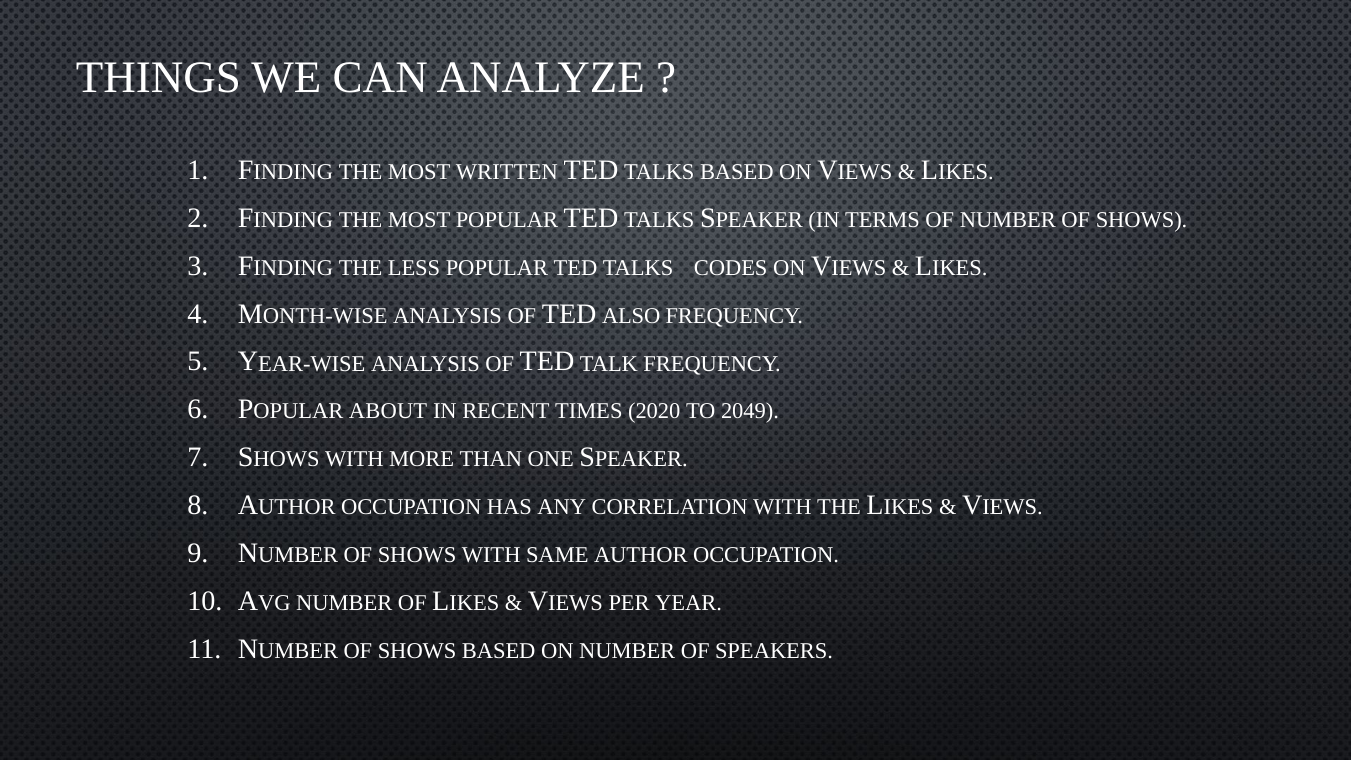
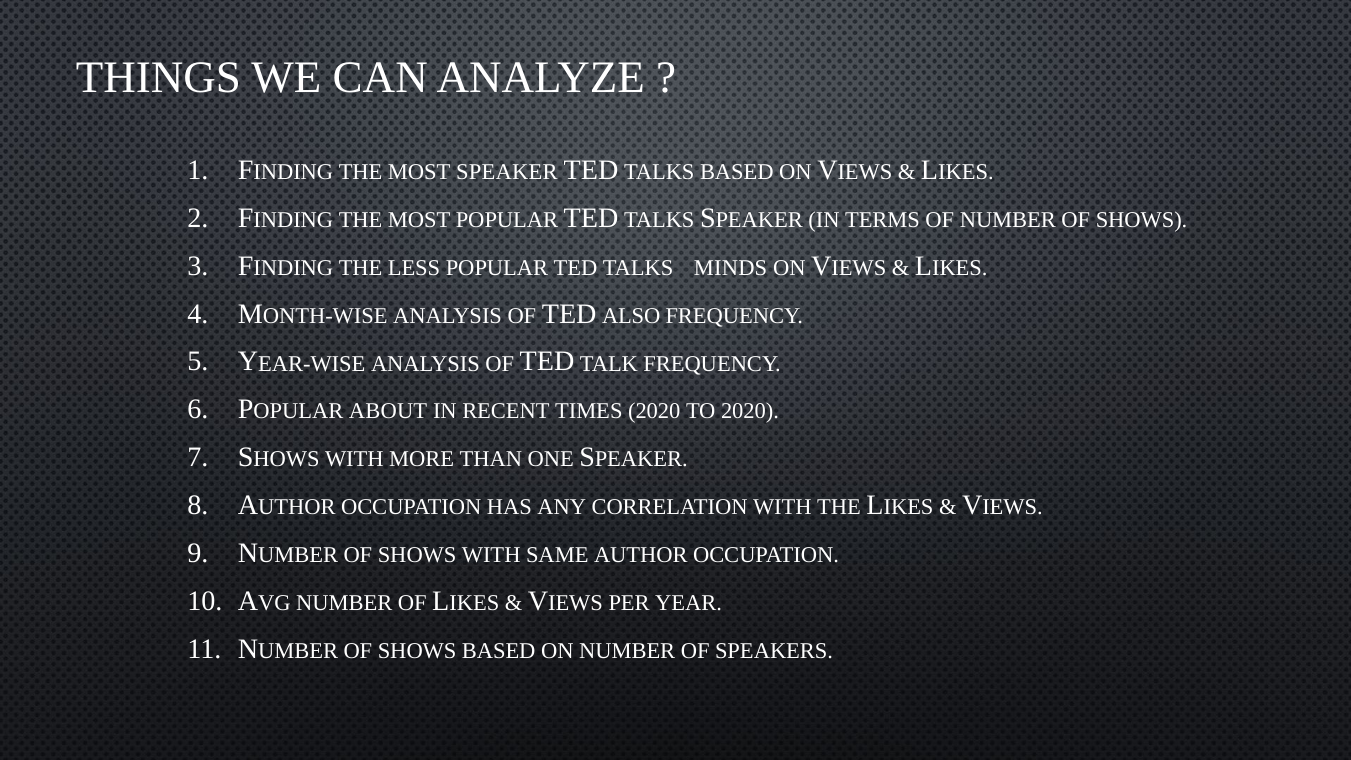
WRITTEN: WRITTEN -> SPEAKER
CODES: CODES -> MINDS
TO 2049: 2049 -> 2020
